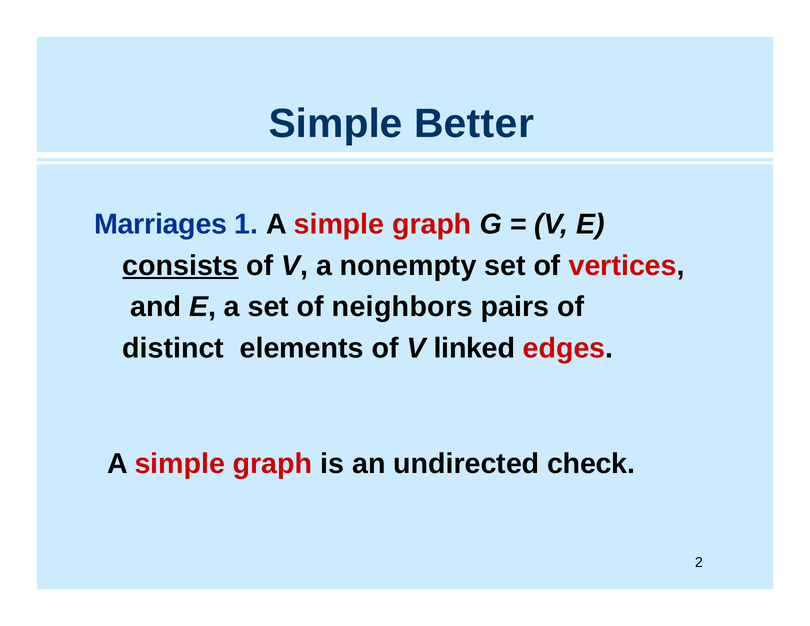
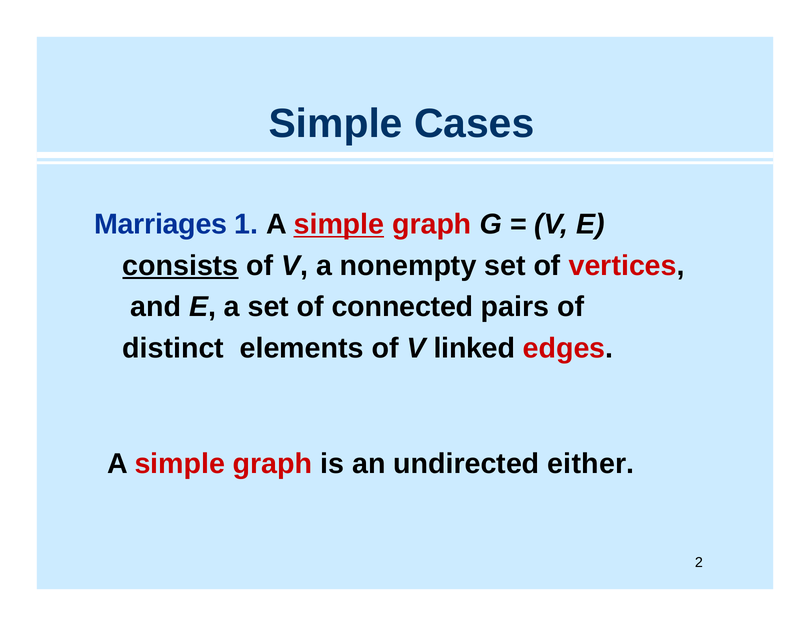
Better: Better -> Cases
simple at (339, 224) underline: none -> present
neighbors: neighbors -> connected
check: check -> either
